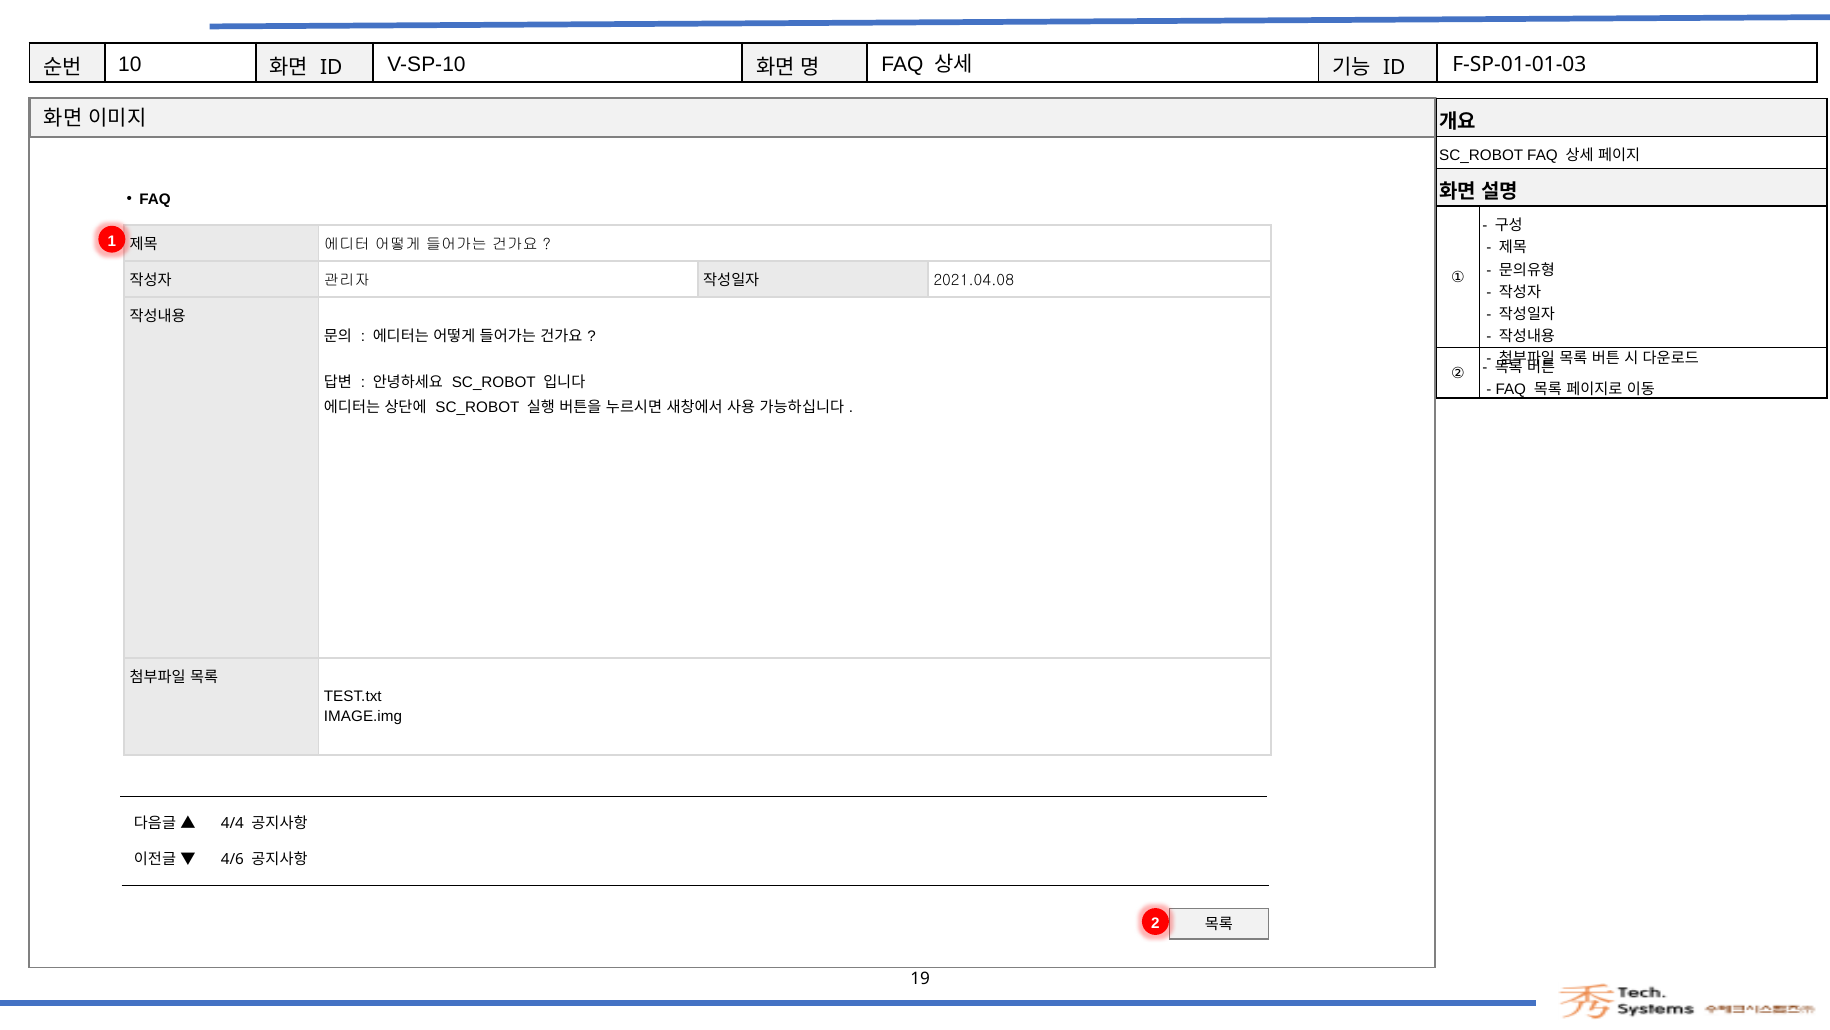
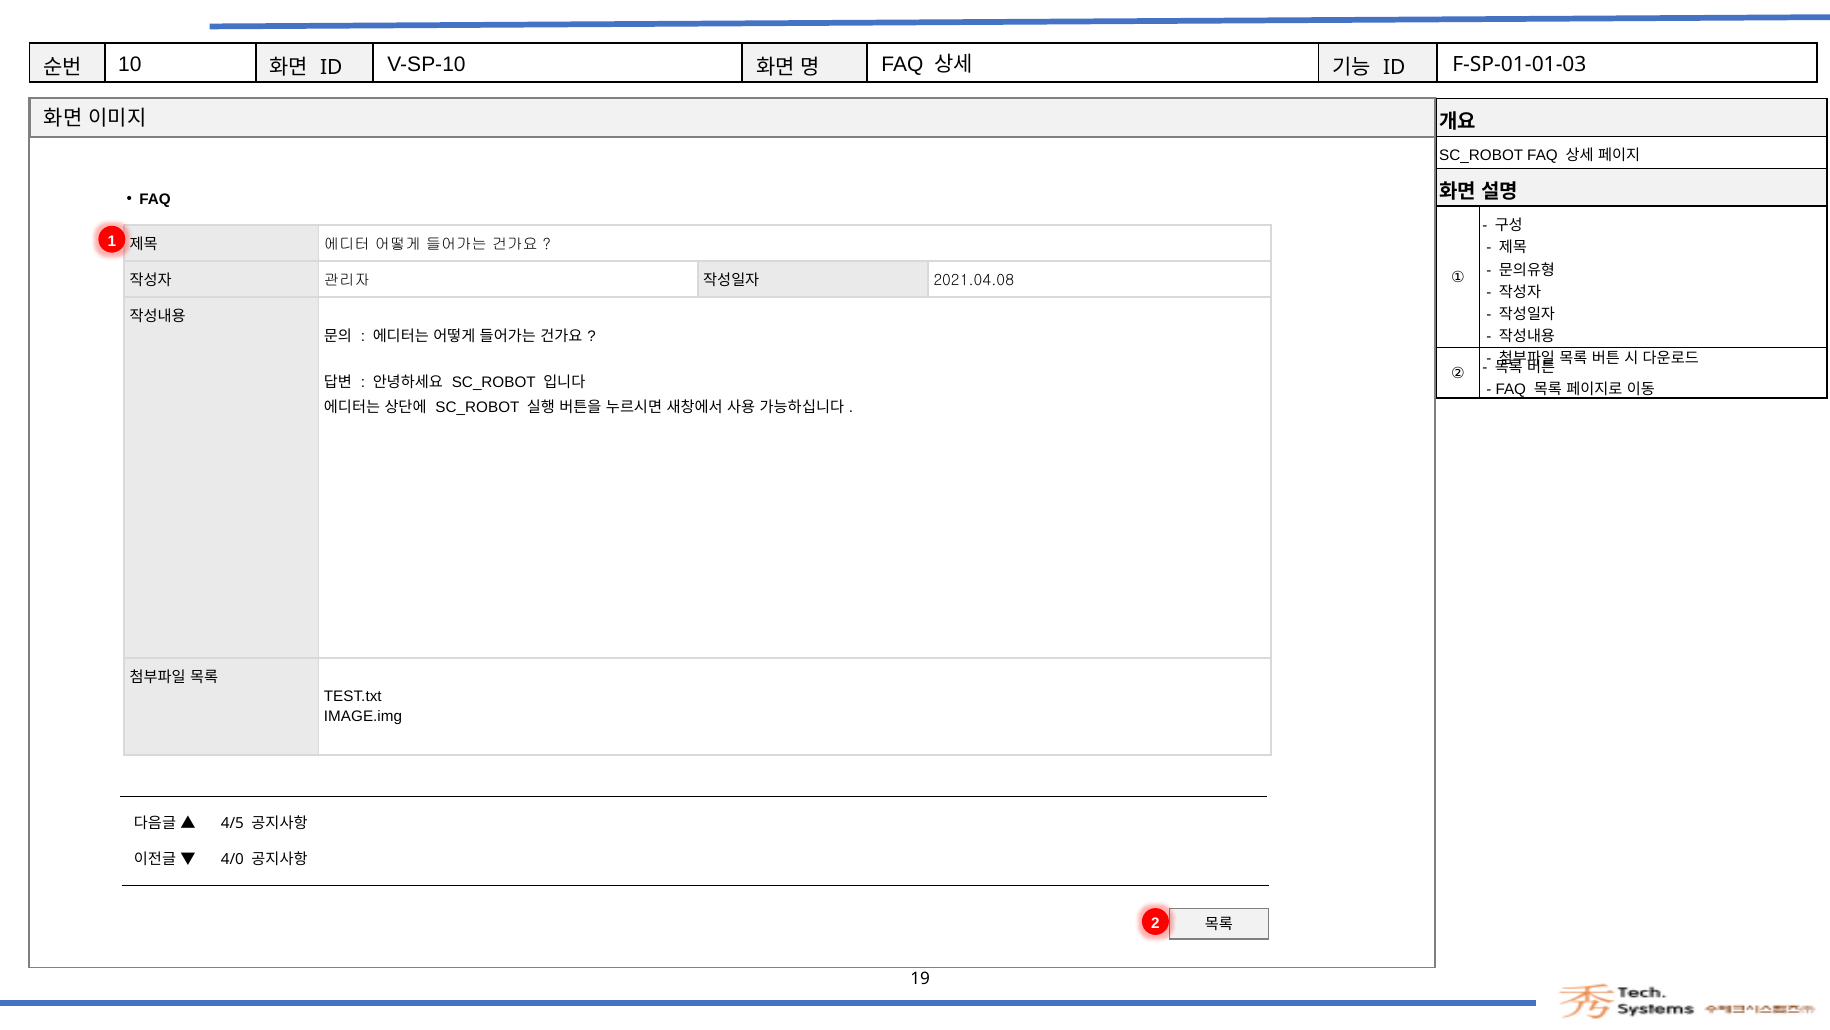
4/4: 4/4 -> 4/5
4/6: 4/6 -> 4/0
